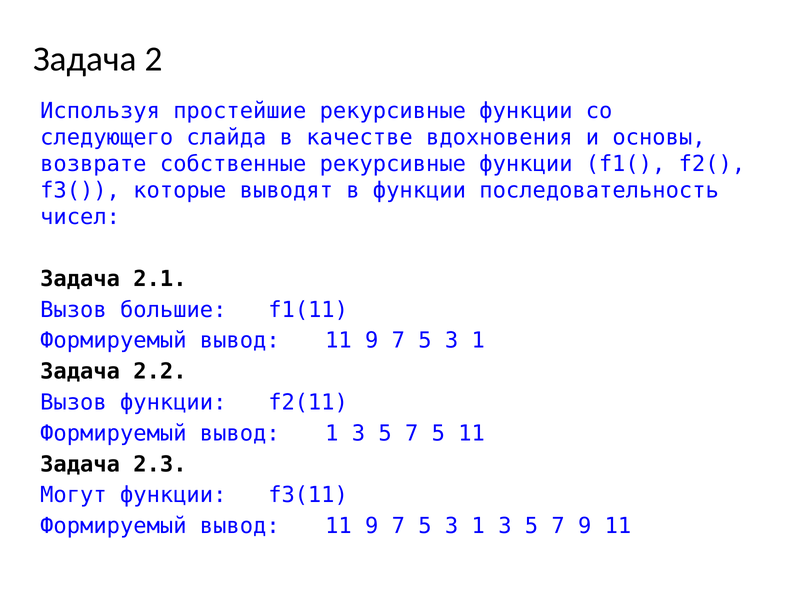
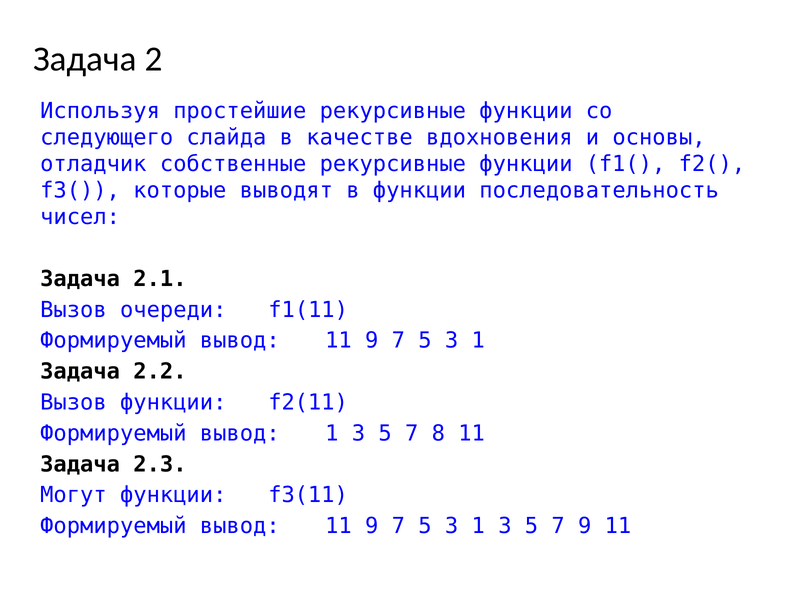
возврате: возврате -> отладчик
большие: большие -> очереди
5 7 5: 5 -> 8
